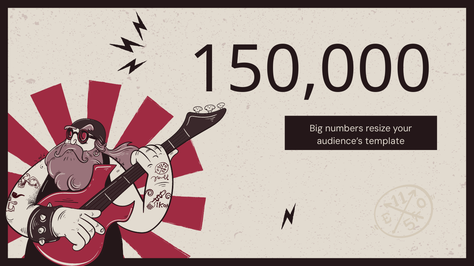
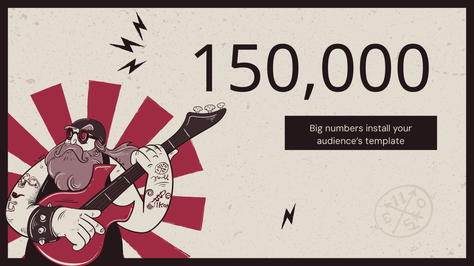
resize: resize -> install
